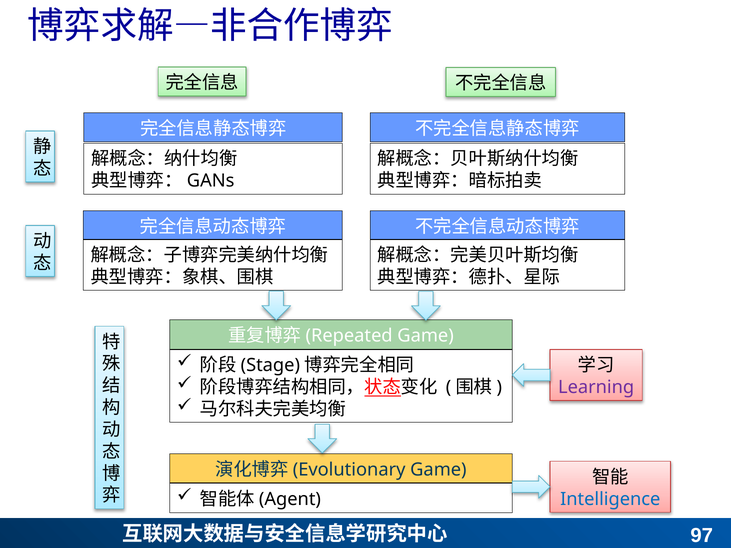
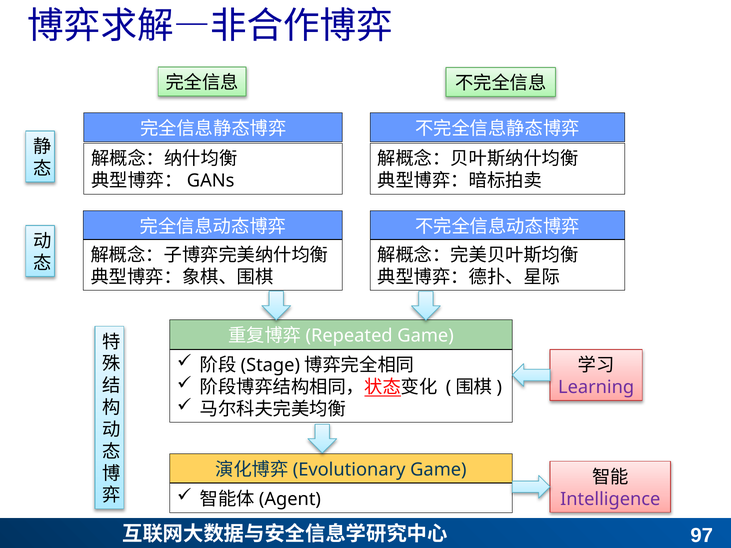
Intelligence colour: blue -> purple
